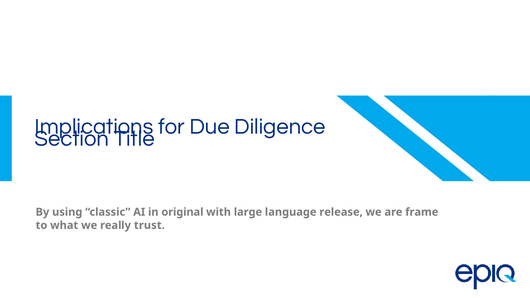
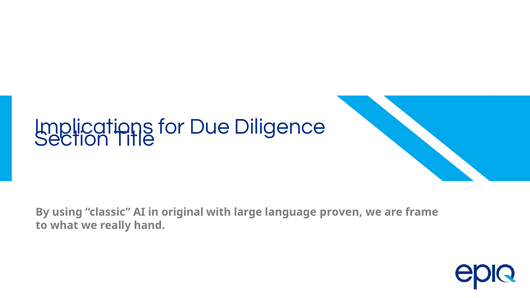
release: release -> proven
trust: trust -> hand
